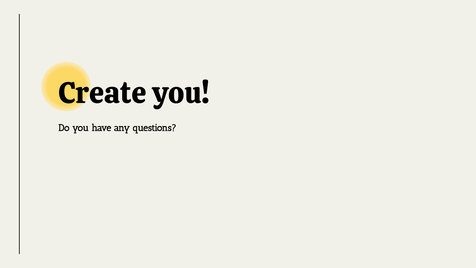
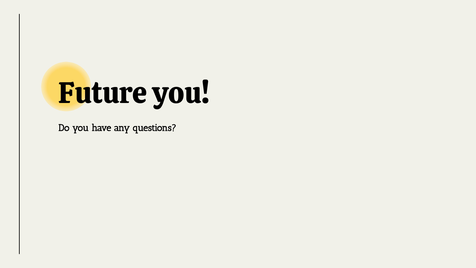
Create: Create -> Future
